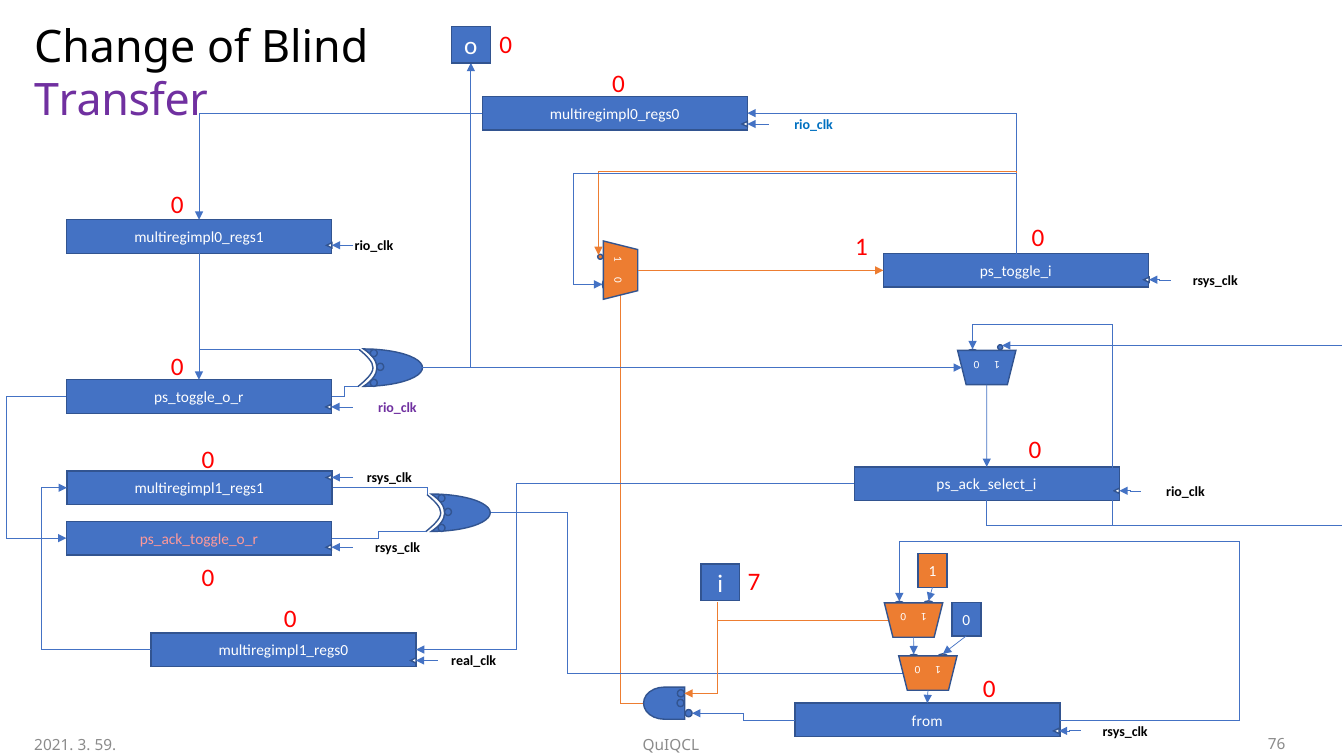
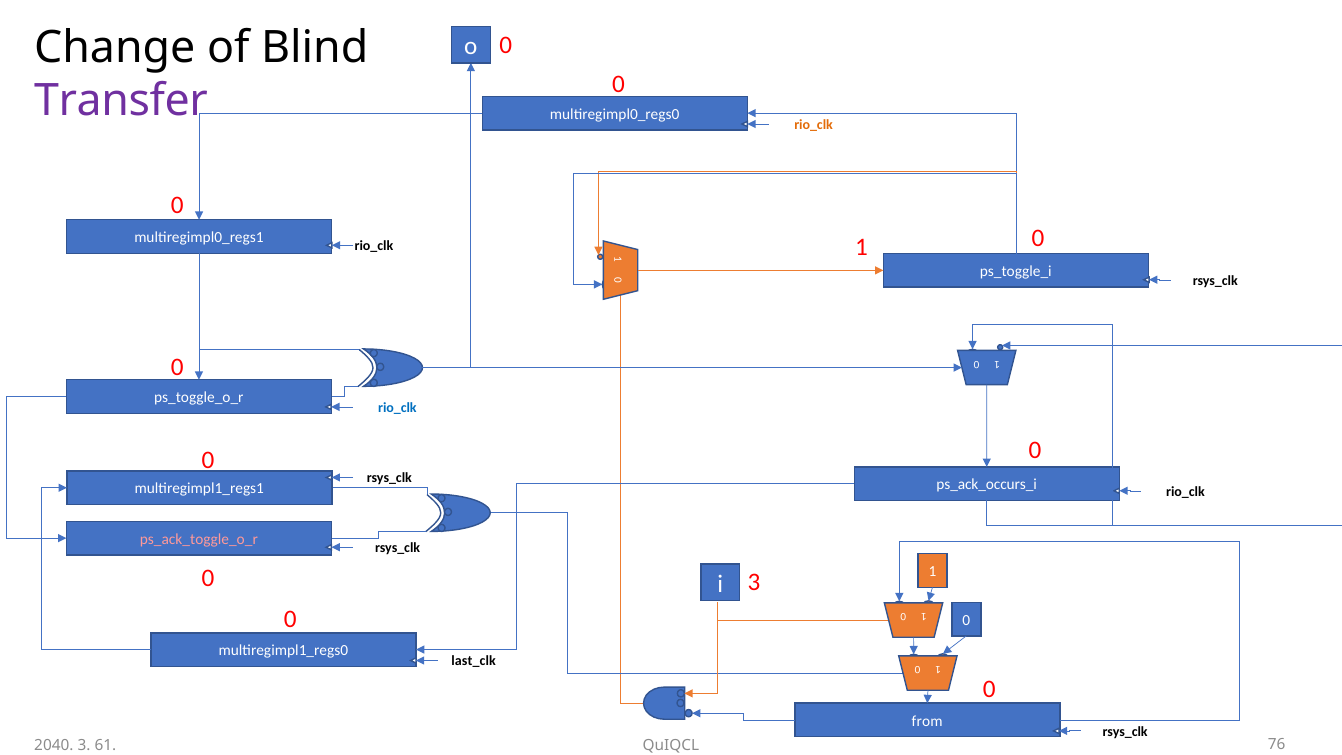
rio_clk at (814, 125) colour: blue -> orange
rio_clk at (397, 408) colour: purple -> blue
ps_ack_select_i: ps_ack_select_i -> ps_ack_occurs_i
i 7: 7 -> 3
real_clk: real_clk -> last_clk
2021: 2021 -> 2040
59: 59 -> 61
